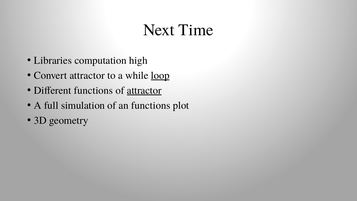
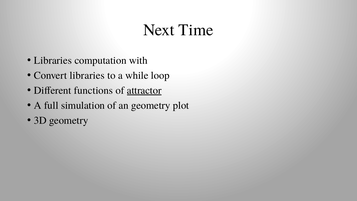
high: high -> with
Convert attractor: attractor -> libraries
loop underline: present -> none
an functions: functions -> geometry
